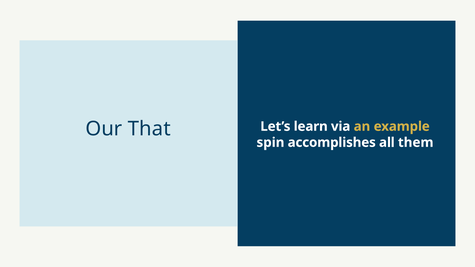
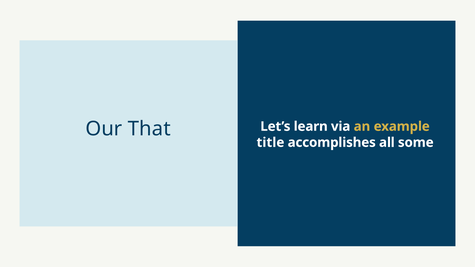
spin: spin -> title
them: them -> some
